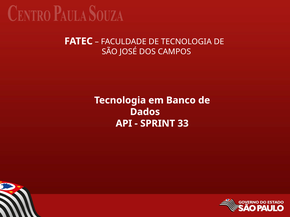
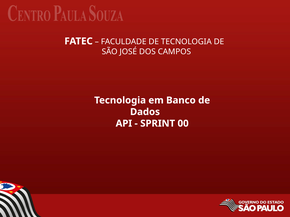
33: 33 -> 00
